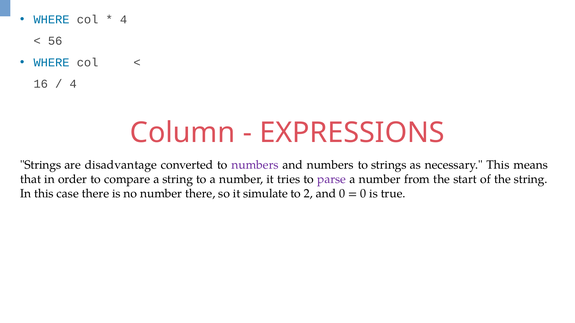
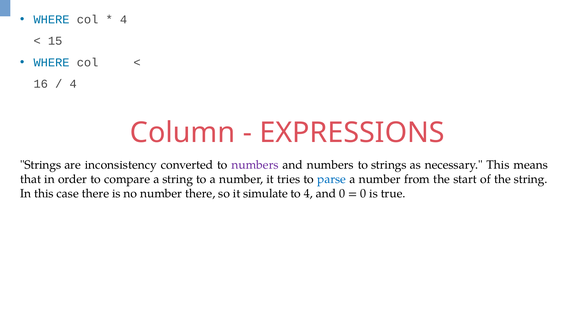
56: 56 -> 15
disadvantage: disadvantage -> inconsistency
parse colour: purple -> blue
to 2: 2 -> 4
